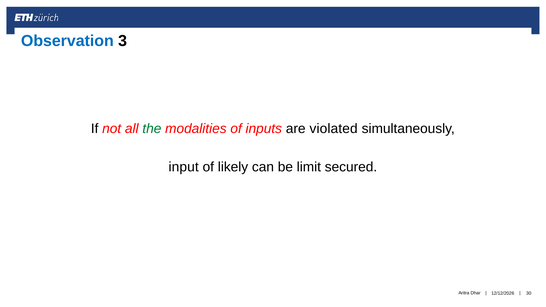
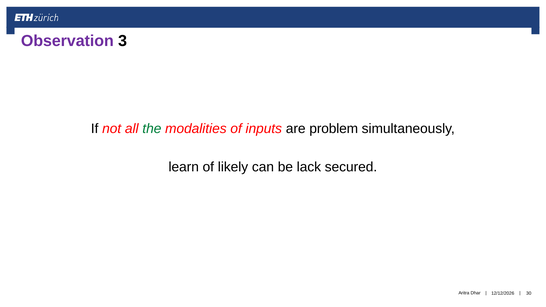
Observation colour: blue -> purple
violated: violated -> problem
input: input -> learn
limit: limit -> lack
